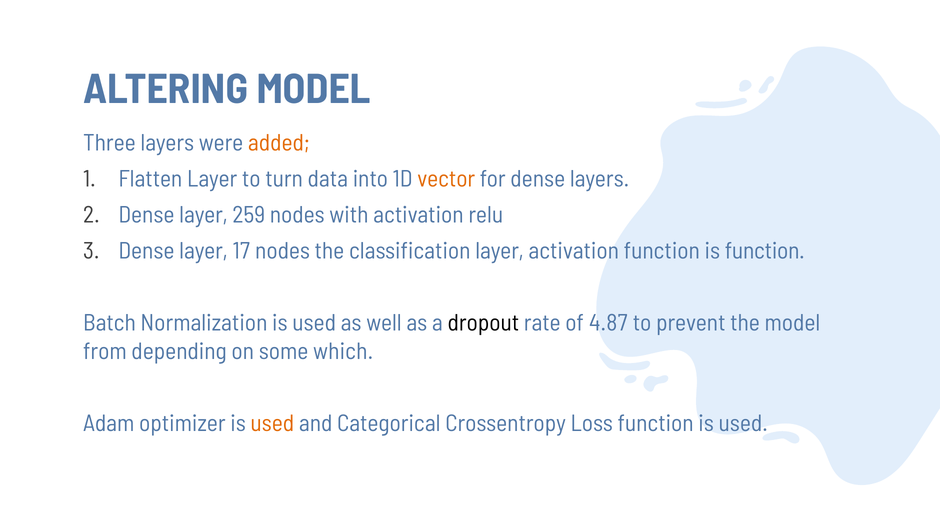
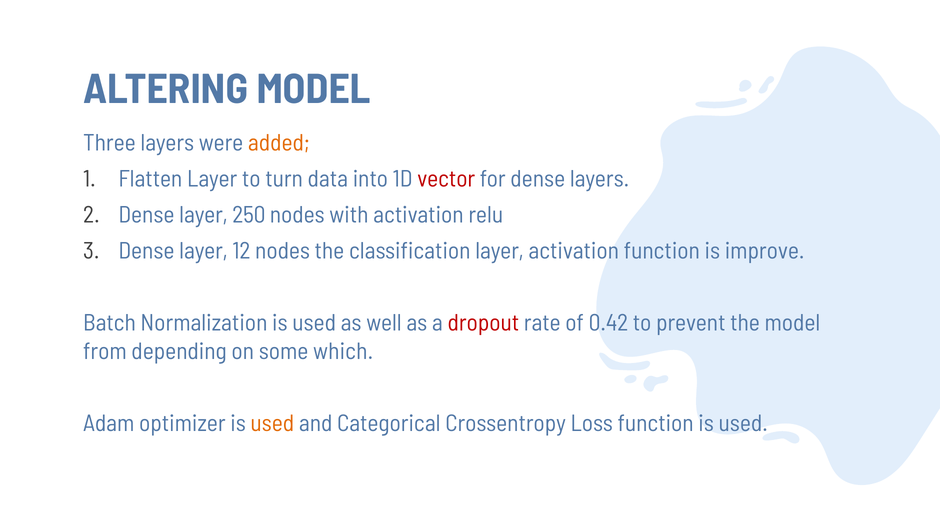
vector colour: orange -> red
259: 259 -> 250
17: 17 -> 12
is function: function -> improve
dropout colour: black -> red
4.87: 4.87 -> 0.42
